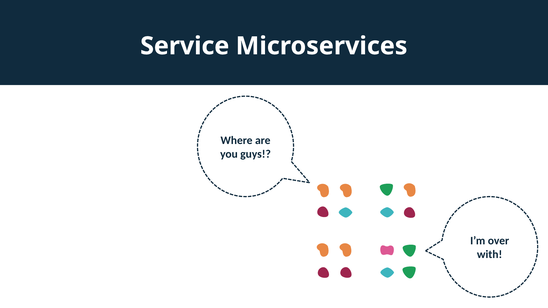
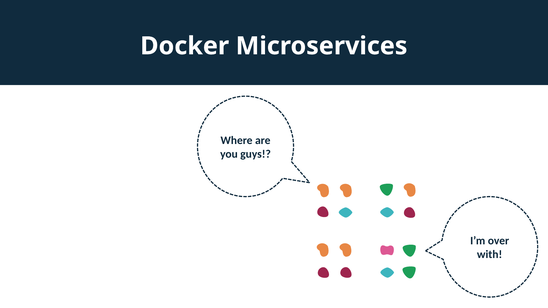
Service: Service -> Docker
